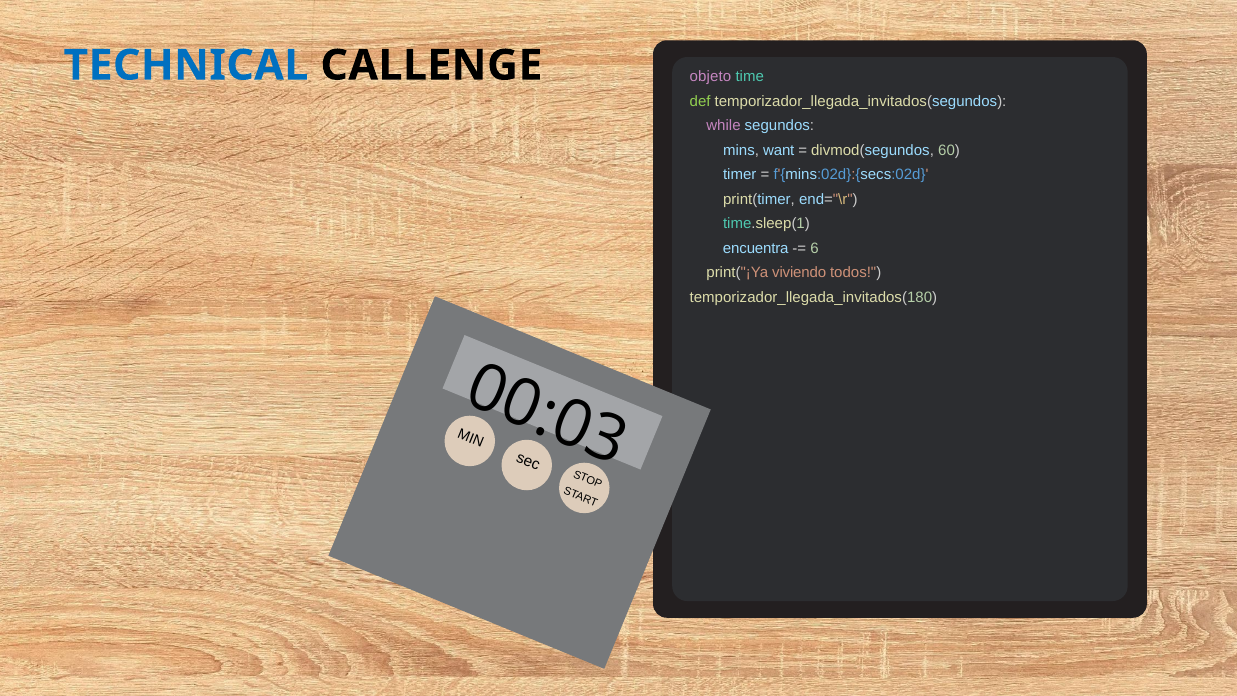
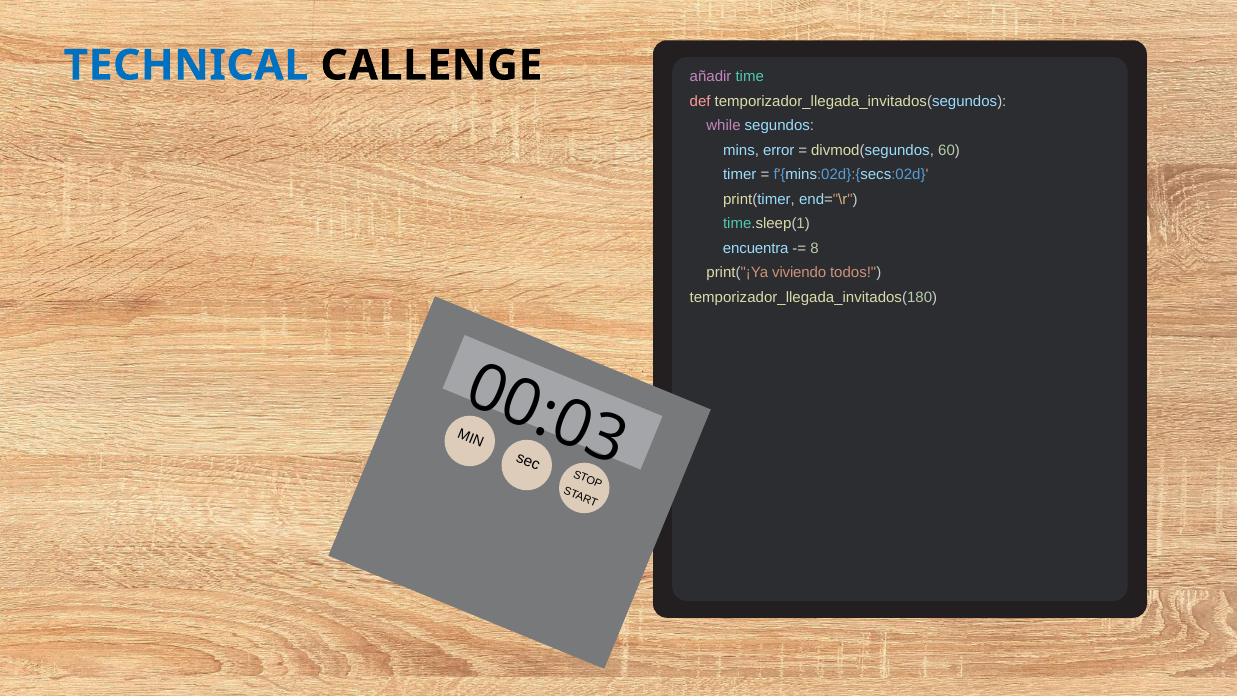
objeto: objeto -> añadir
def colour: light green -> pink
want: want -> error
6: 6 -> 8
